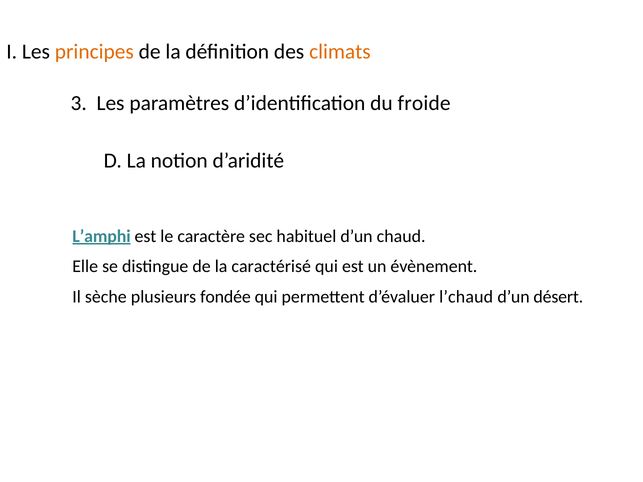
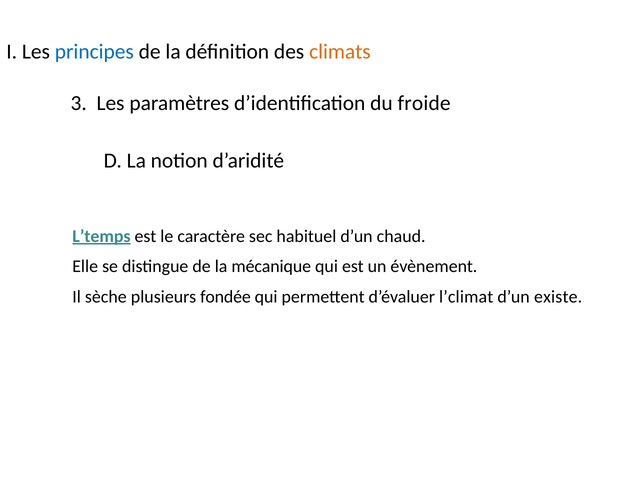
principes colour: orange -> blue
L’amphi: L’amphi -> L’temps
caractérisé: caractérisé -> mécanique
l’chaud: l’chaud -> l’climat
désert: désert -> existe
